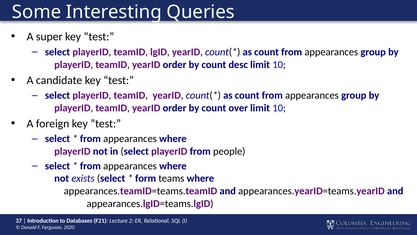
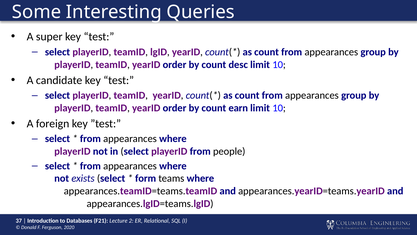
over: over -> earn
